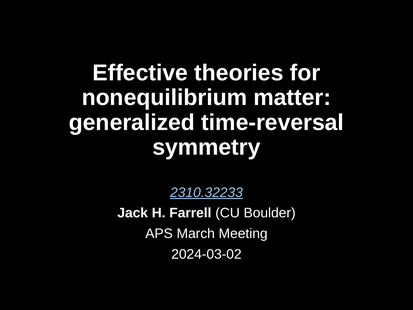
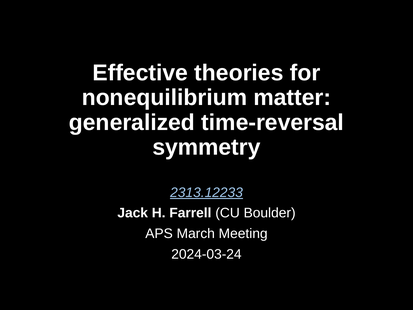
2310.32233: 2310.32233 -> 2313.12233
2024-03-02: 2024-03-02 -> 2024-03-24
